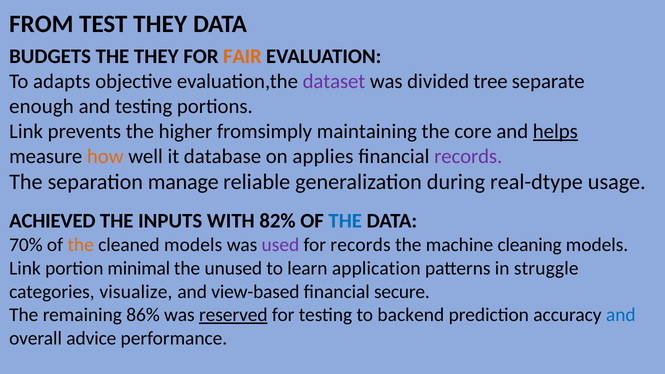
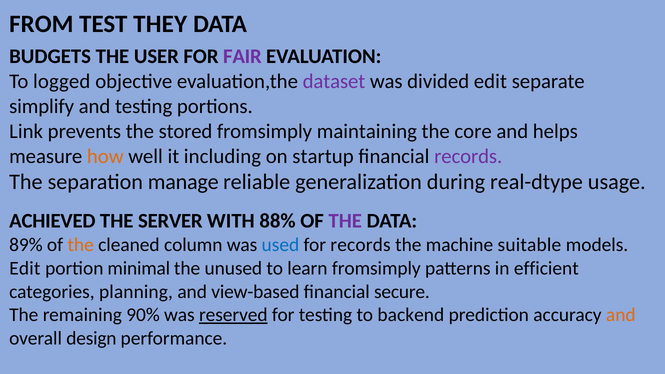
THE THEY: THEY -> USER
FAIR colour: orange -> purple
adapts: adapts -> logged
divided tree: tree -> edit
enough: enough -> simplify
higher: higher -> stored
helps underline: present -> none
database: database -> including
applies: applies -> startup
INPUTS: INPUTS -> SERVER
82%: 82% -> 88%
THE at (345, 221) colour: blue -> purple
70%: 70% -> 89%
cleaned models: models -> column
used colour: purple -> blue
cleaning: cleaning -> suitable
Link at (25, 268): Link -> Edit
learn application: application -> fromsimply
struggle: struggle -> efficient
visualize: visualize -> planning
86%: 86% -> 90%
and at (621, 315) colour: blue -> orange
advice: advice -> design
